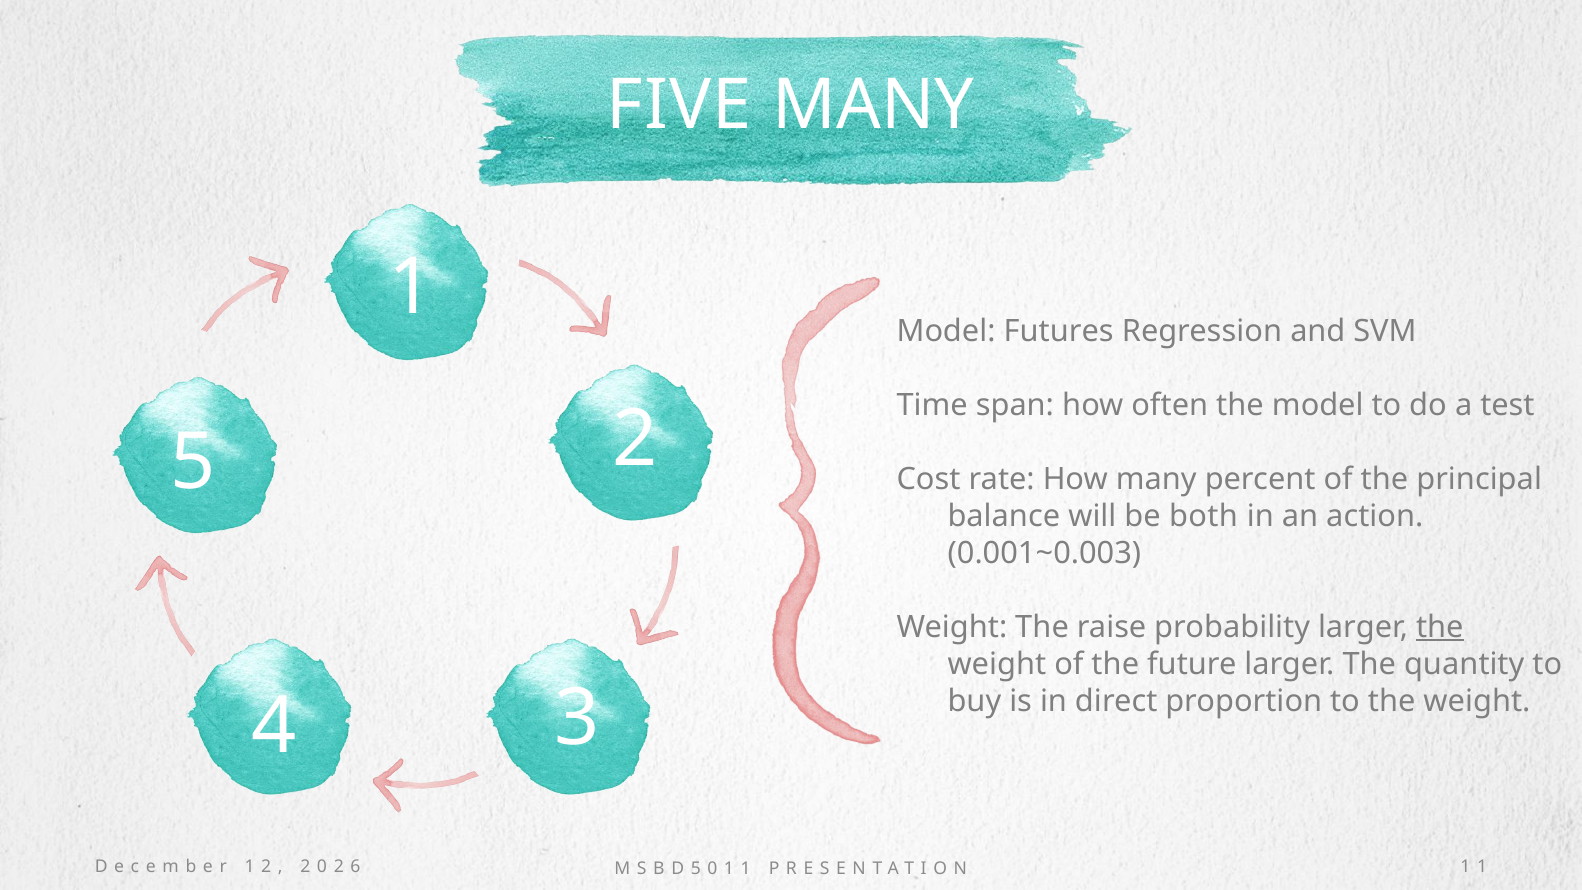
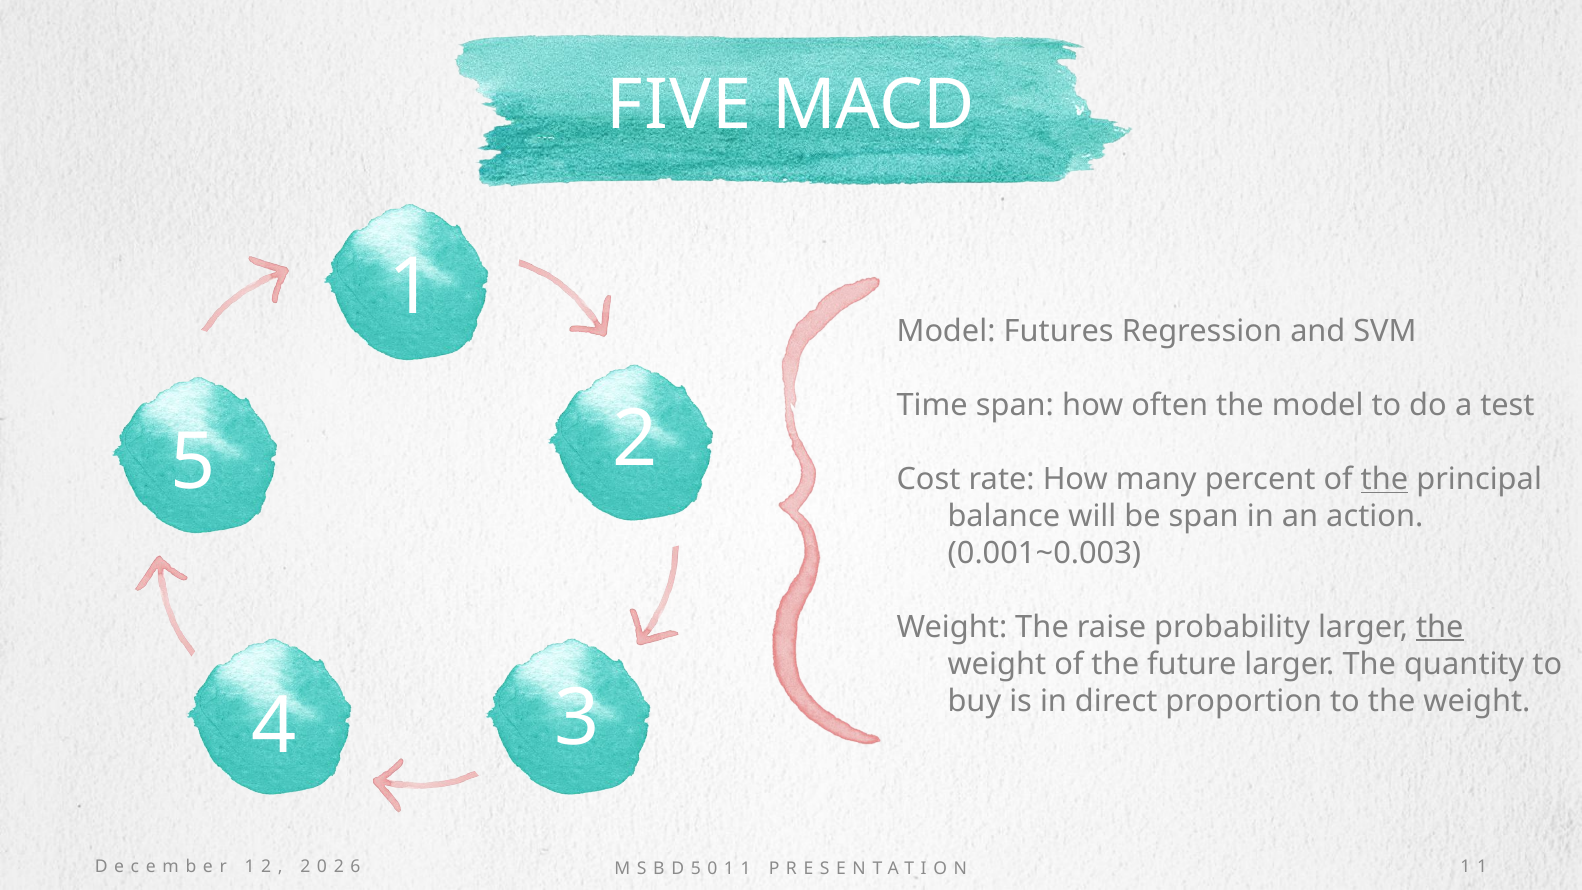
FIVE MANY: MANY -> MACD
the at (1385, 479) underline: none -> present
be both: both -> span
